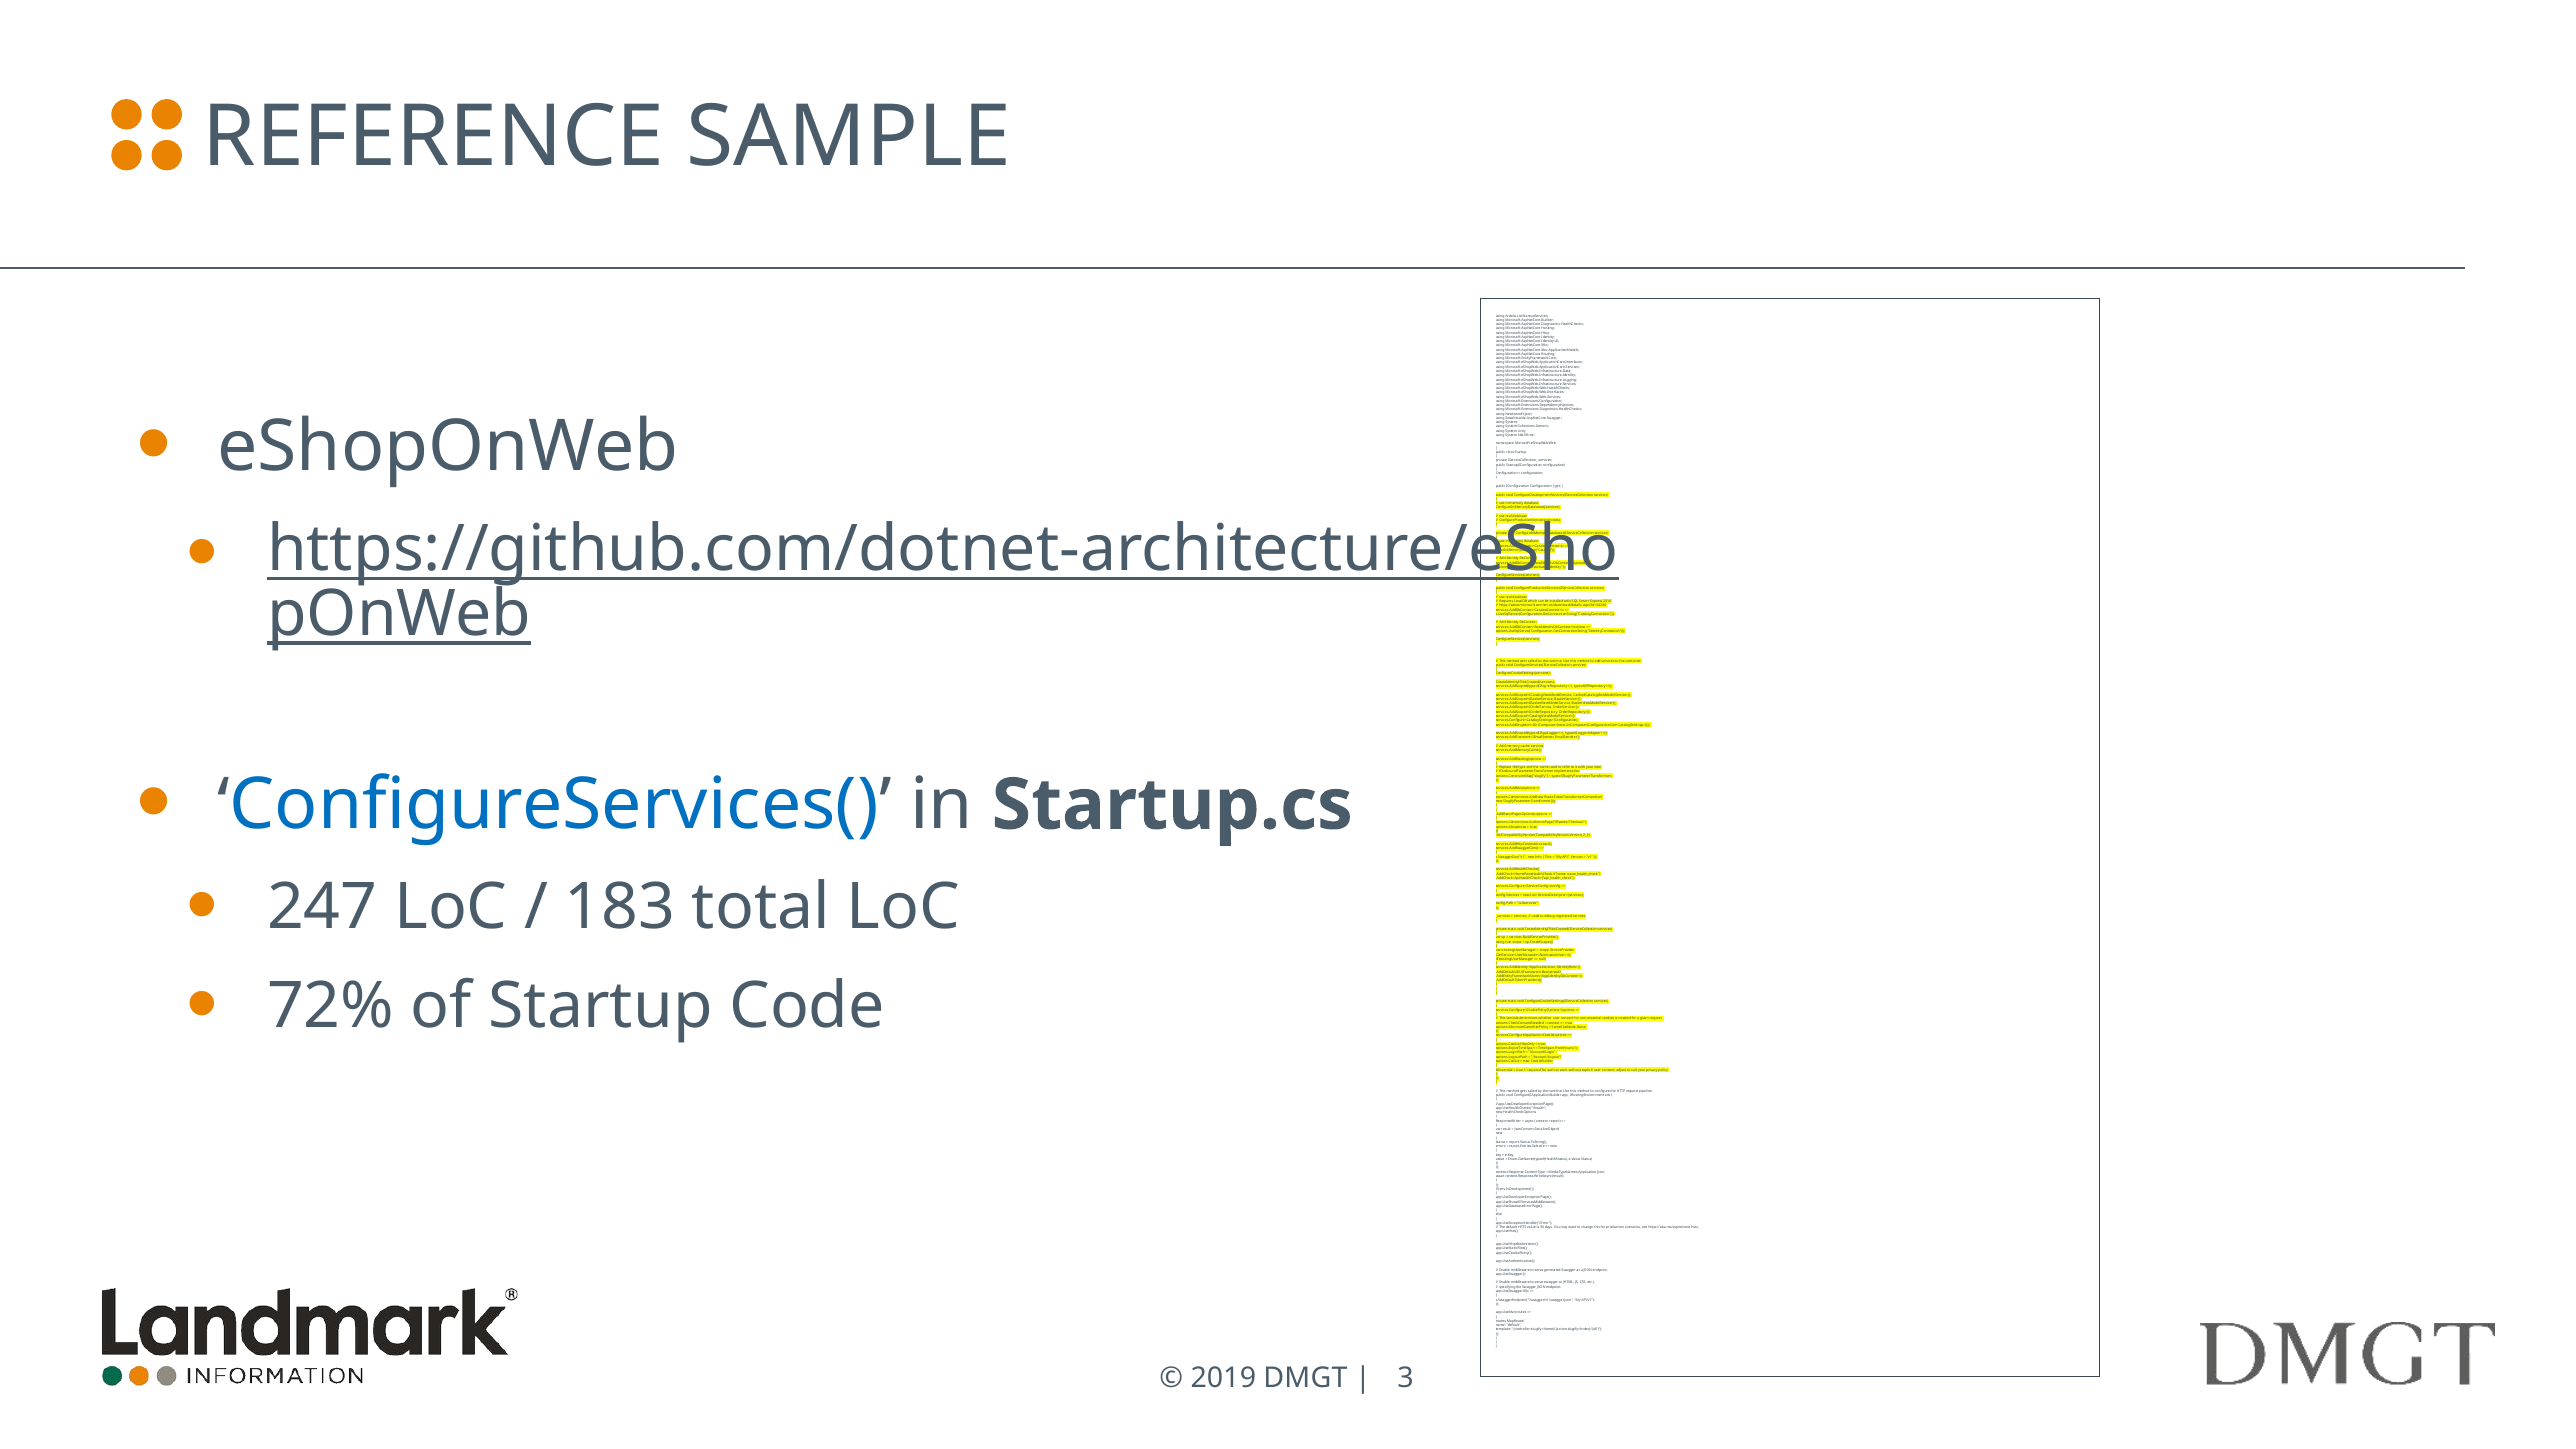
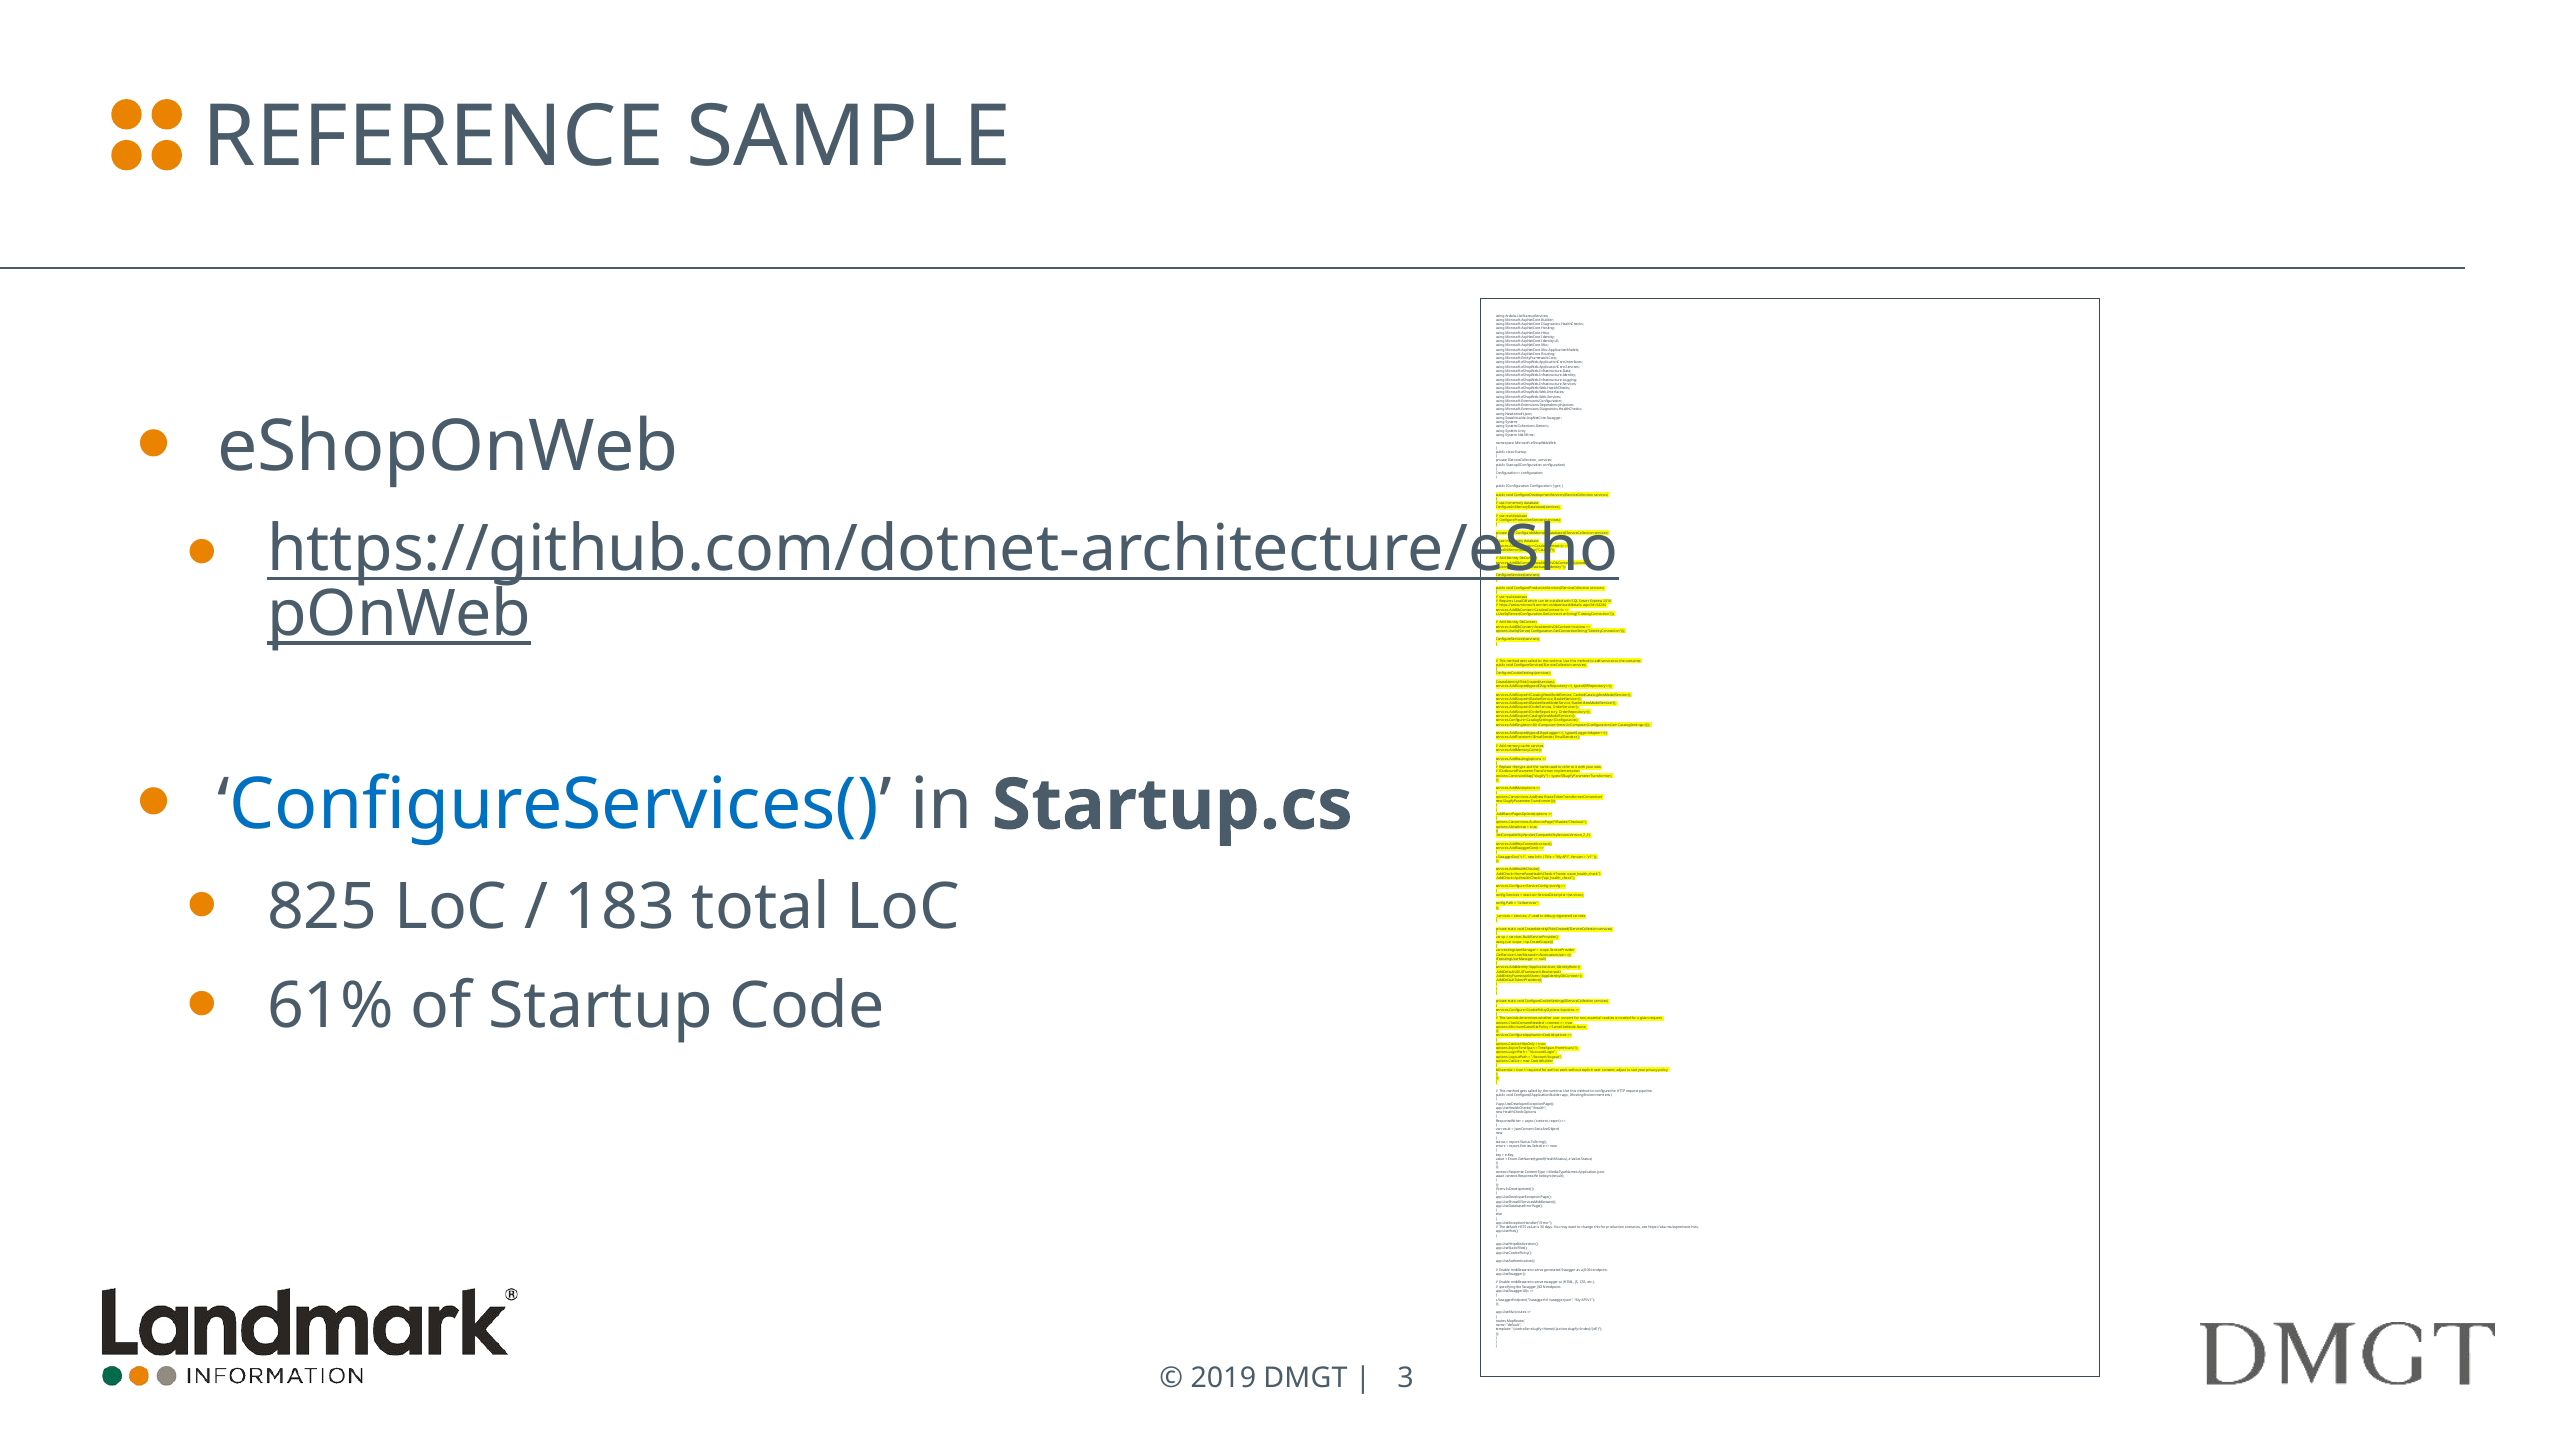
247: 247 -> 825
72%: 72% -> 61%
